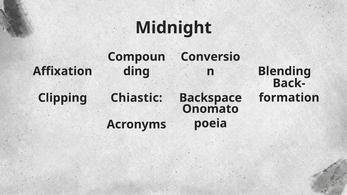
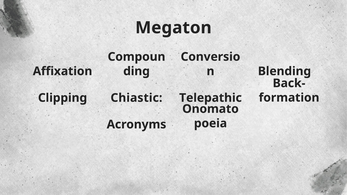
Midnight: Midnight -> Megaton
Backspace: Backspace -> Telepathic
